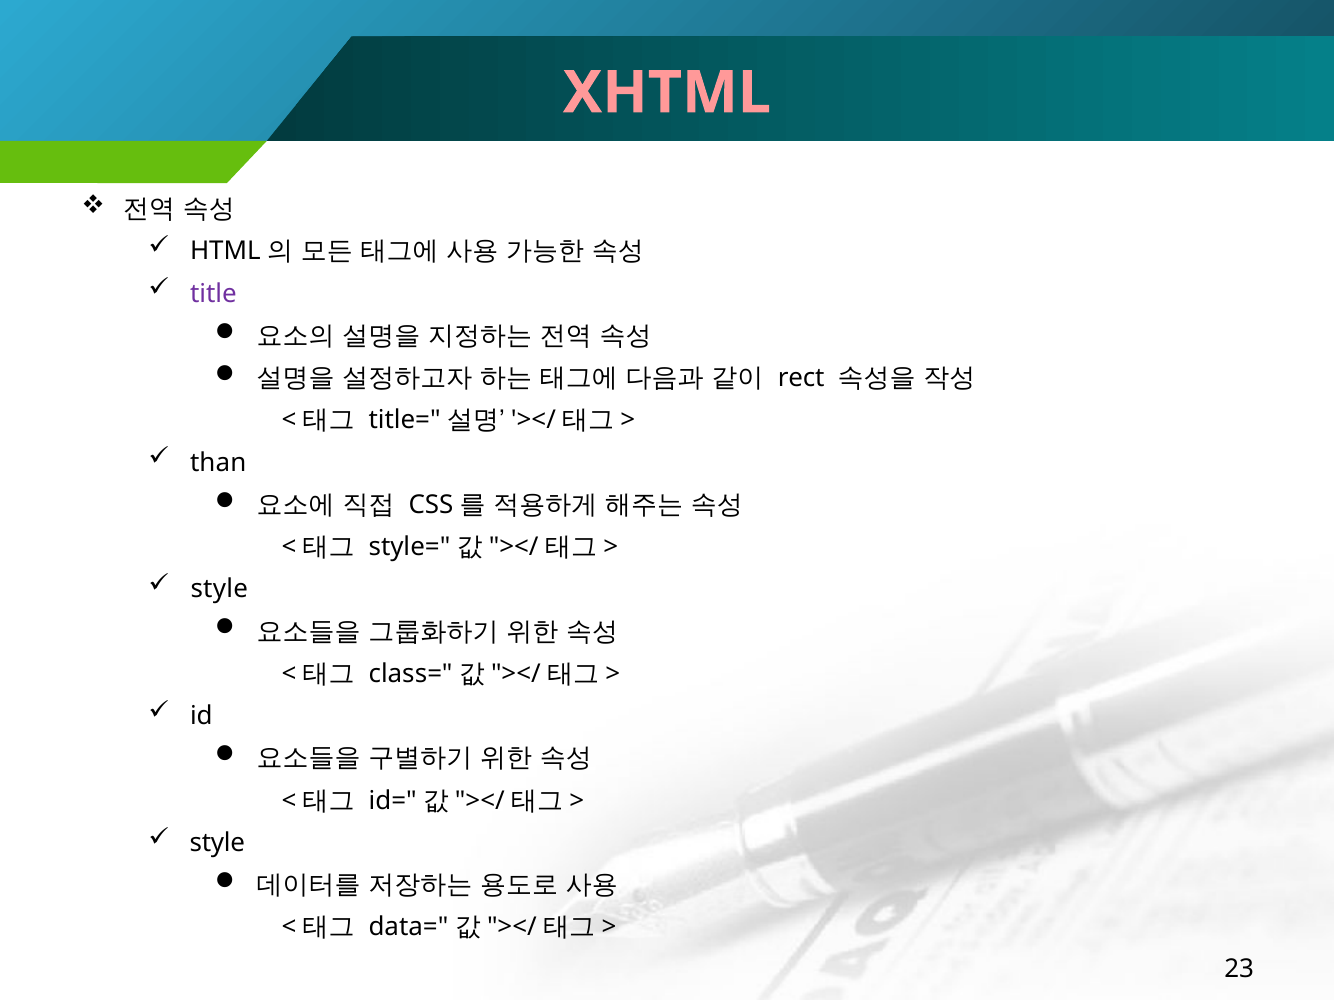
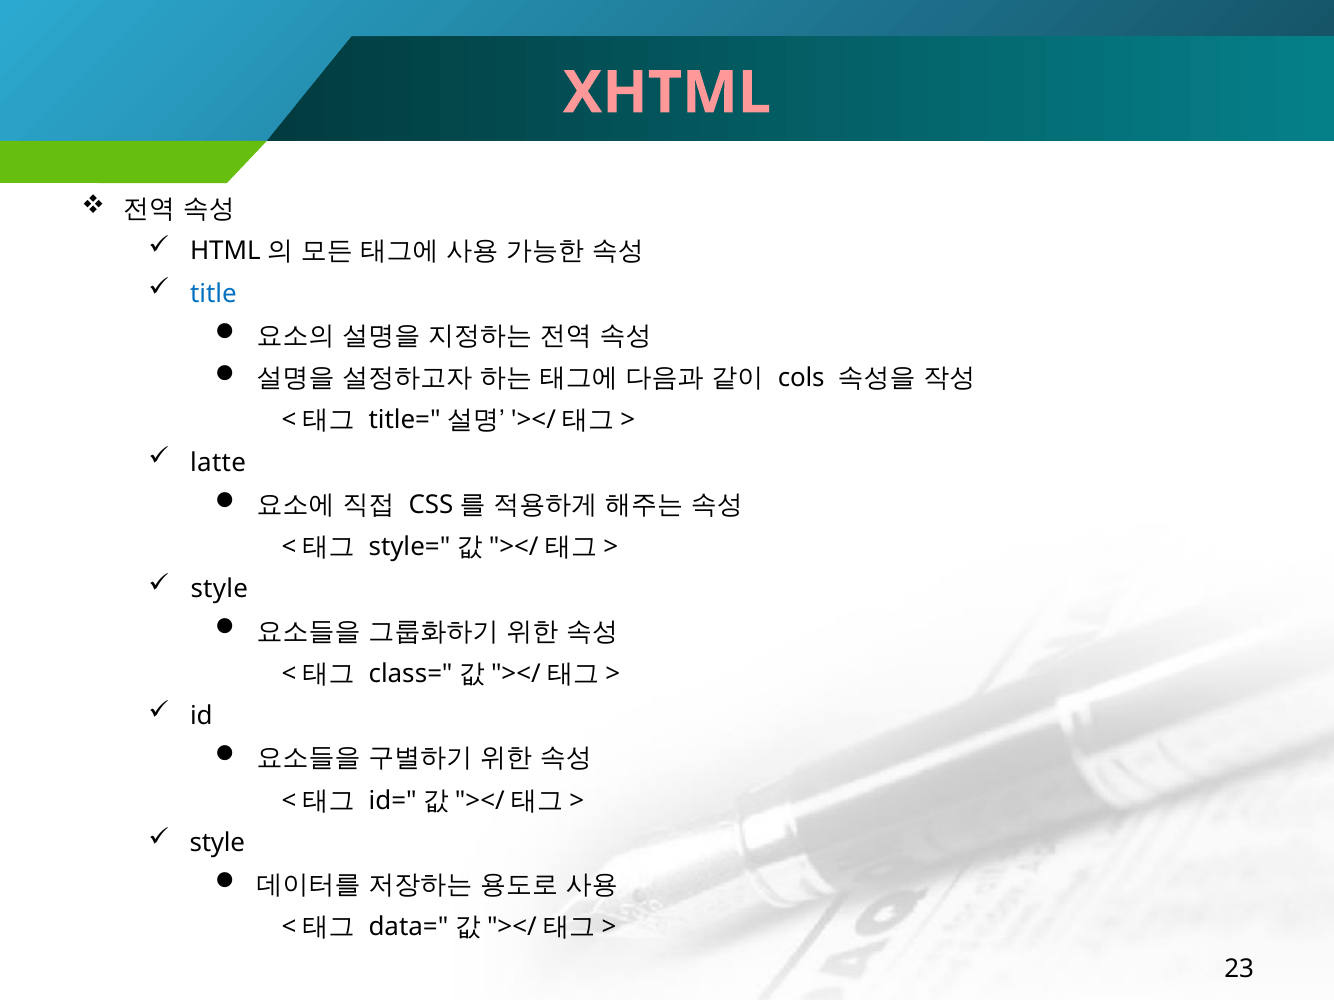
title colour: purple -> blue
rect: rect -> cols
than: than -> latte
